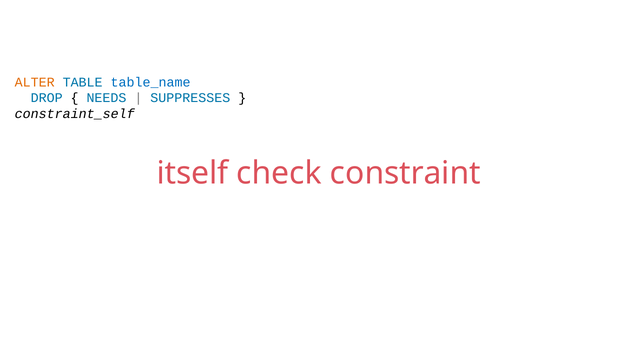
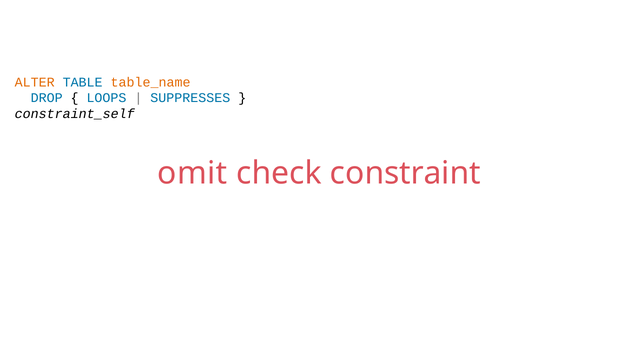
table_name colour: blue -> orange
NEEDS: NEEDS -> LOOPS
itself: itself -> omit
